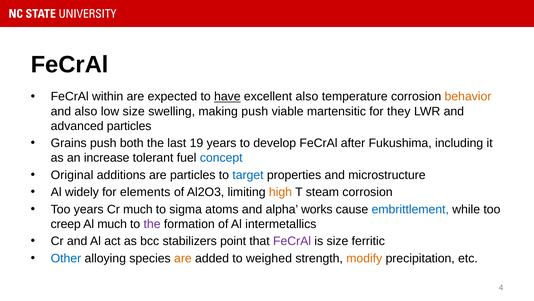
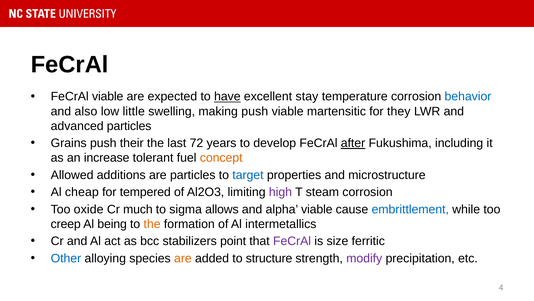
FeCrAl within: within -> viable
excellent also: also -> stay
behavior colour: orange -> blue
low size: size -> little
both: both -> their
19: 19 -> 72
after underline: none -> present
concept colour: blue -> orange
Original: Original -> Allowed
widely: widely -> cheap
elements: elements -> tempered
high colour: orange -> purple
Too years: years -> oxide
atoms: atoms -> allows
alpha works: works -> viable
Al much: much -> being
the at (152, 224) colour: purple -> orange
weighed: weighed -> structure
modify colour: orange -> purple
